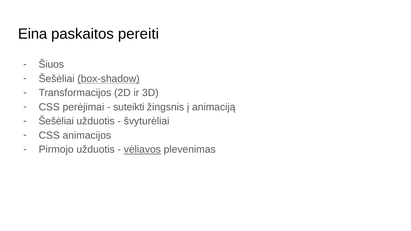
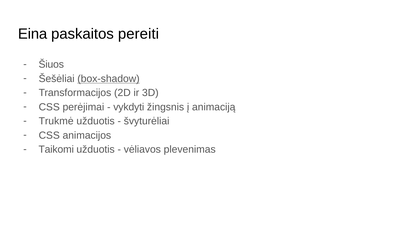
suteikti: suteikti -> vykdyti
Šešėliai at (56, 121): Šešėliai -> Trukmė
Pirmojo: Pirmojo -> Taikomi
vėliavos underline: present -> none
